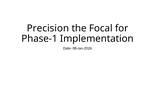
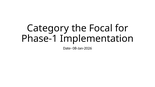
Precision: Precision -> Category
